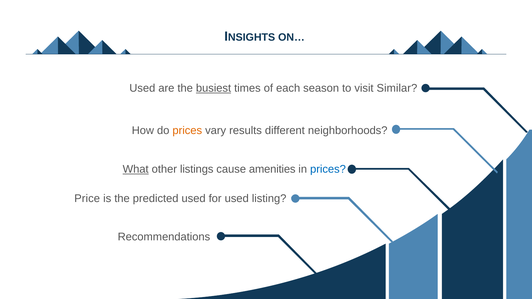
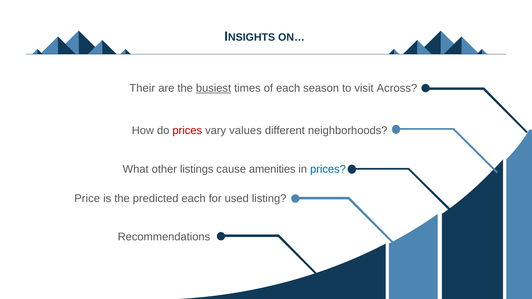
Used at (142, 88): Used -> Their
Similar: Similar -> Across
prices at (187, 131) colour: orange -> red
results: results -> values
What underline: present -> none
predicted used: used -> each
